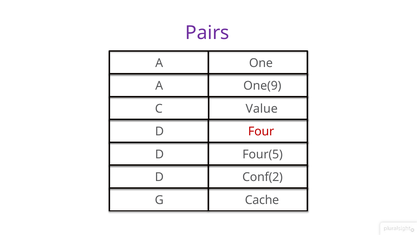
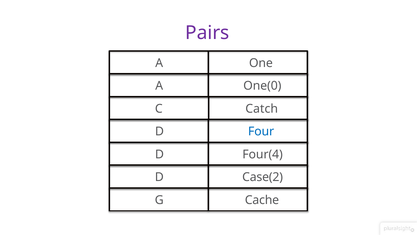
One(9: One(9 -> One(0
Value: Value -> Catch
Four colour: red -> blue
Four(5: Four(5 -> Four(4
Conf(2: Conf(2 -> Case(2
